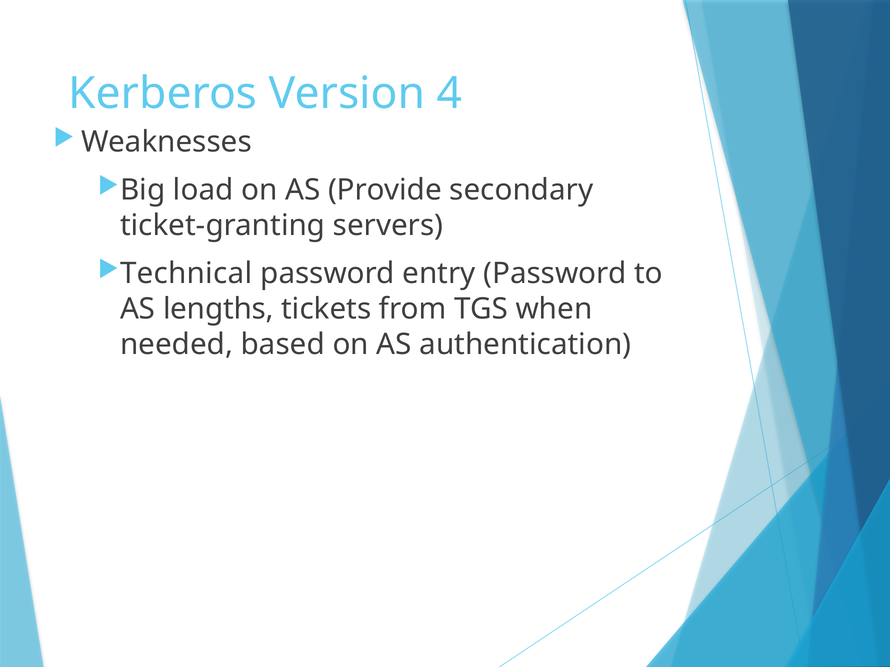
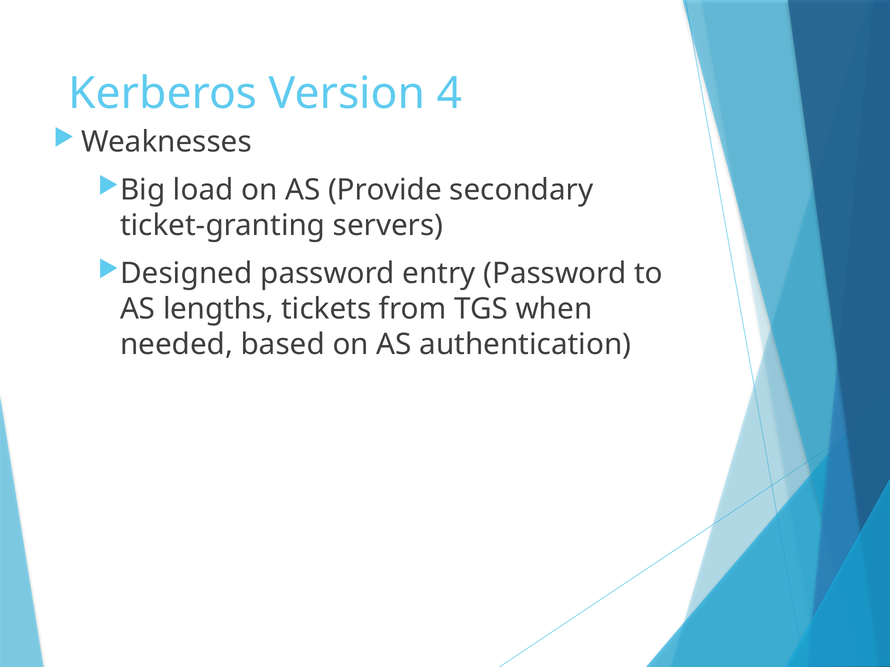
Technical: Technical -> Designed
